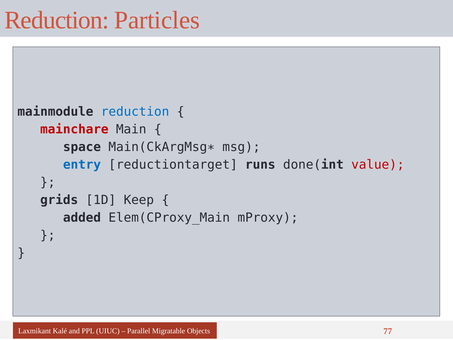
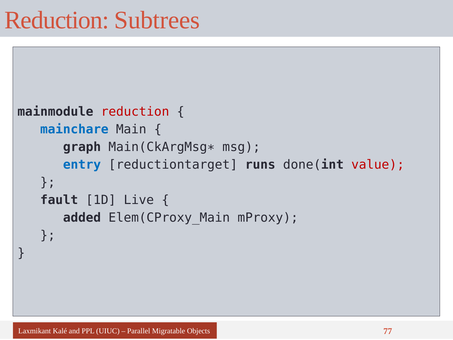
Particles: Particles -> Subtrees
reduction at (135, 112) colour: blue -> red
mainchare colour: red -> blue
space: space -> graph
grids: grids -> fault
Keep: Keep -> Live
